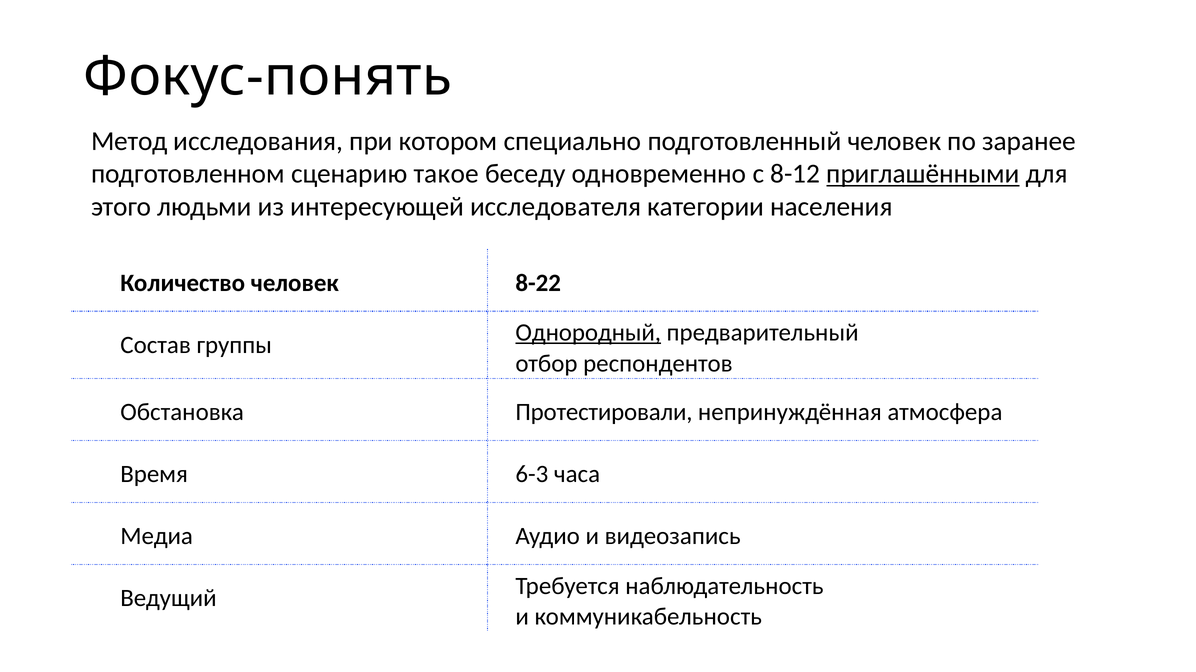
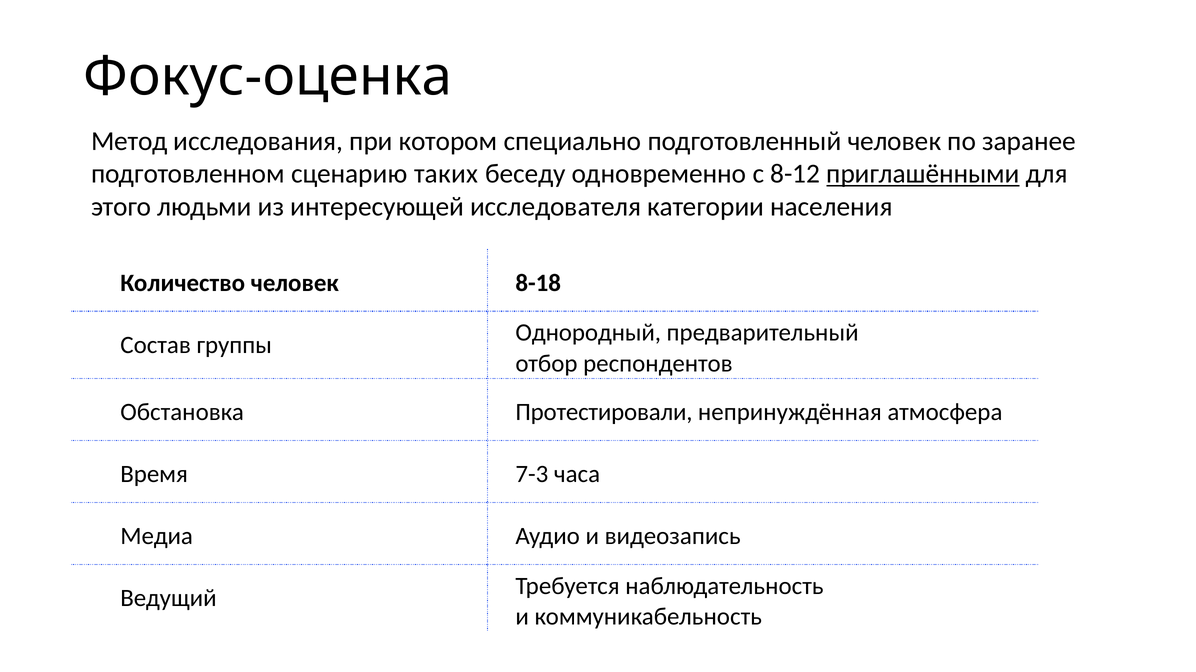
Фокус-понять: Фокус-понять -> Фокус-оценка
такое: такое -> таких
8-22: 8-22 -> 8-18
Однородный underline: present -> none
6-3: 6-3 -> 7-3
